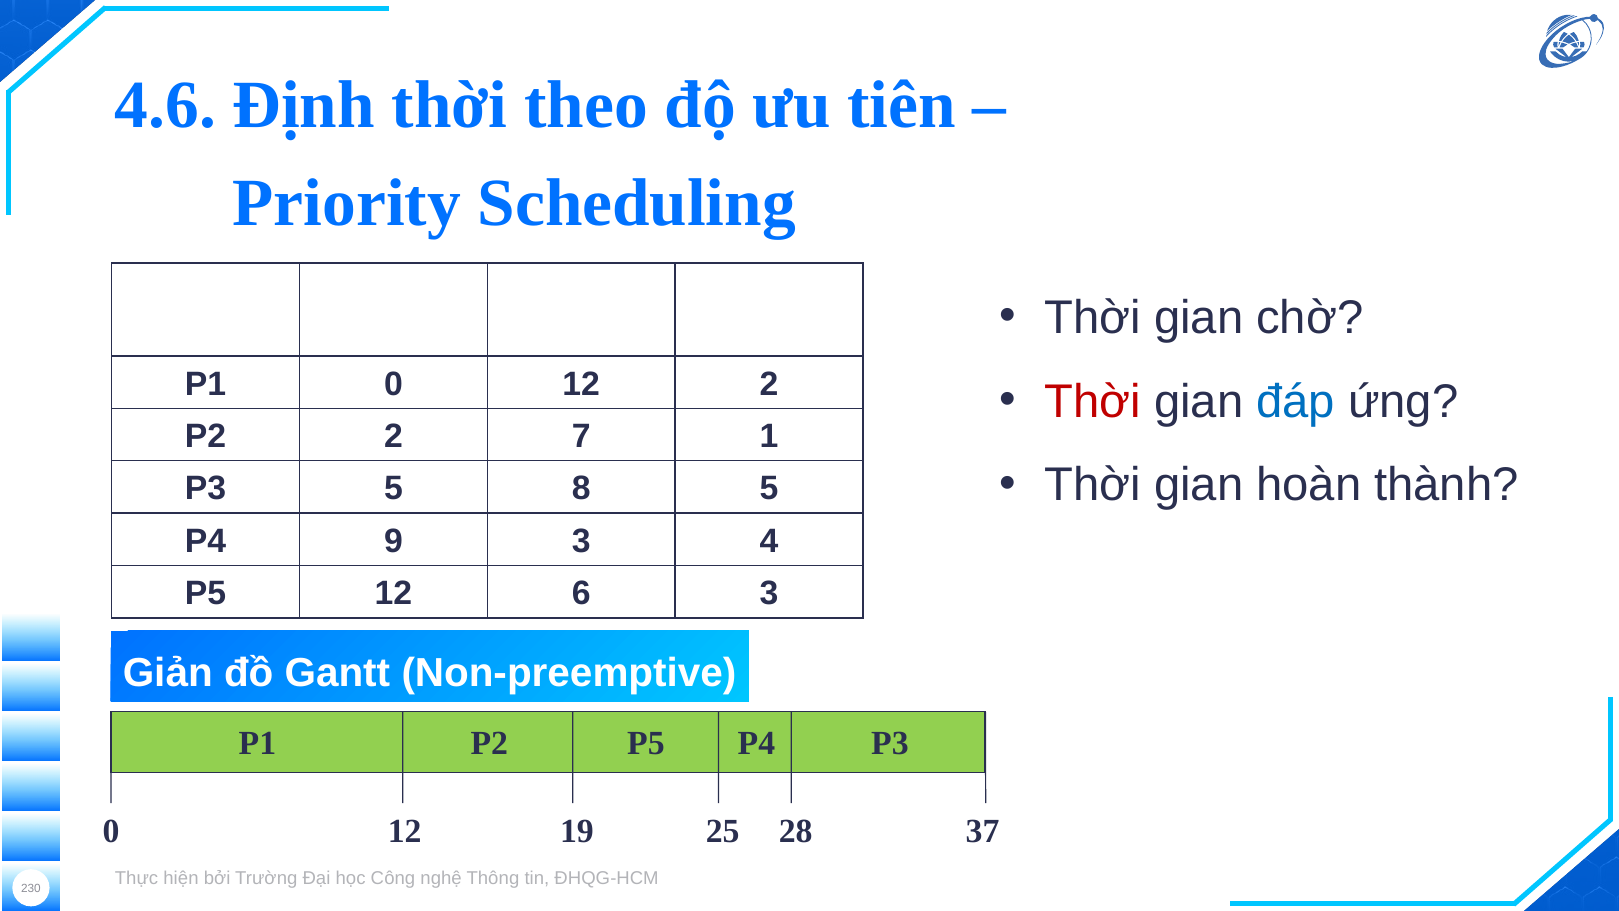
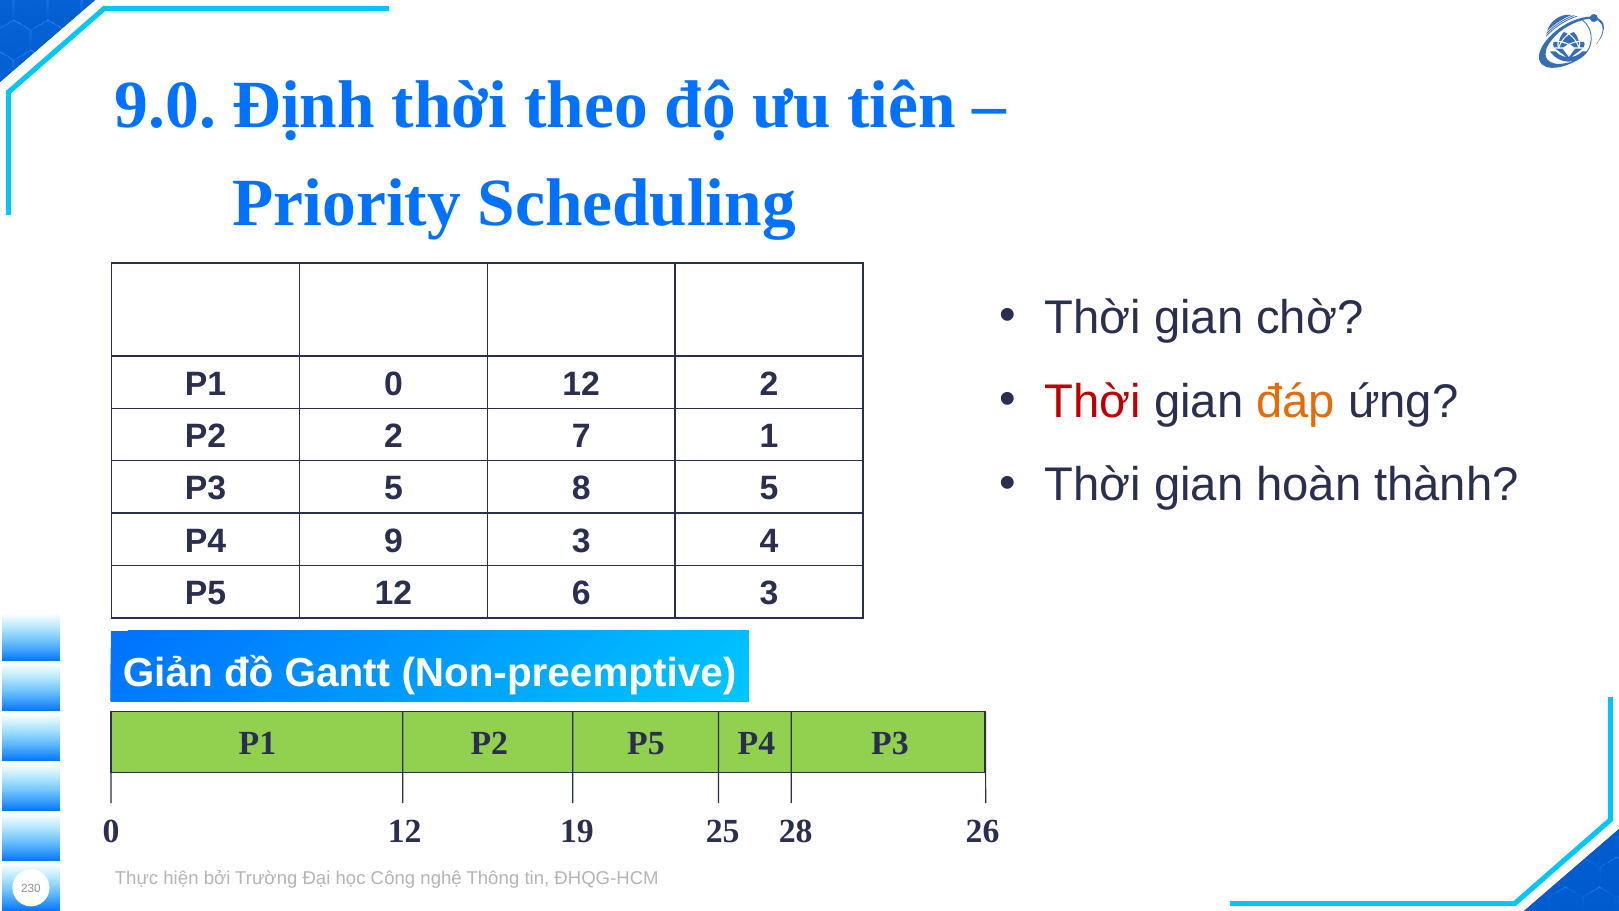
4.6: 4.6 -> 9.0
đáp colour: blue -> orange
37: 37 -> 26
